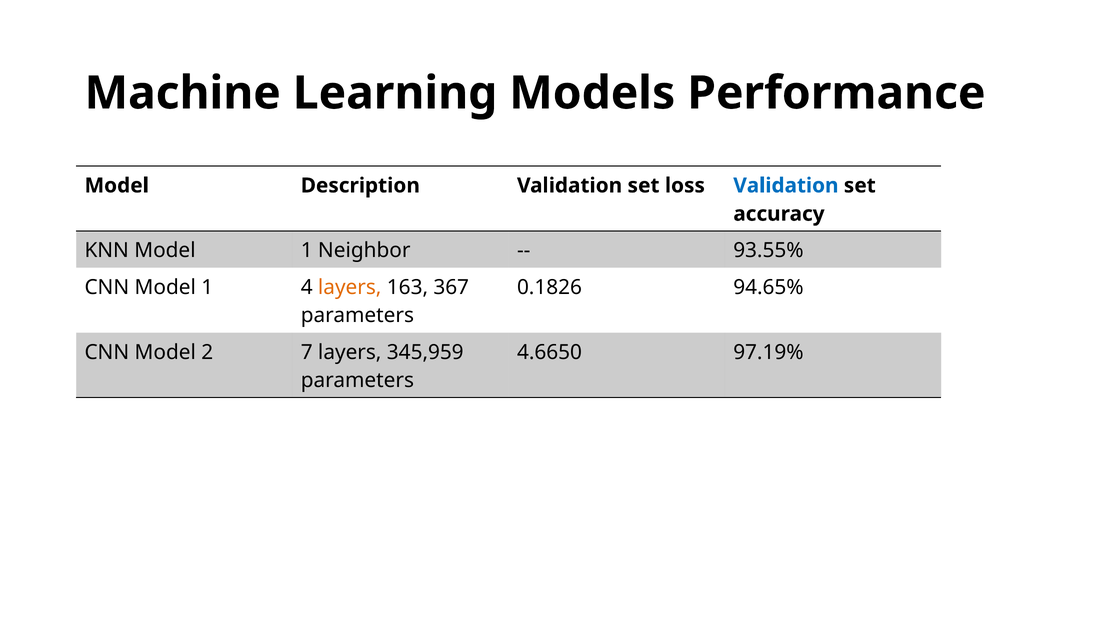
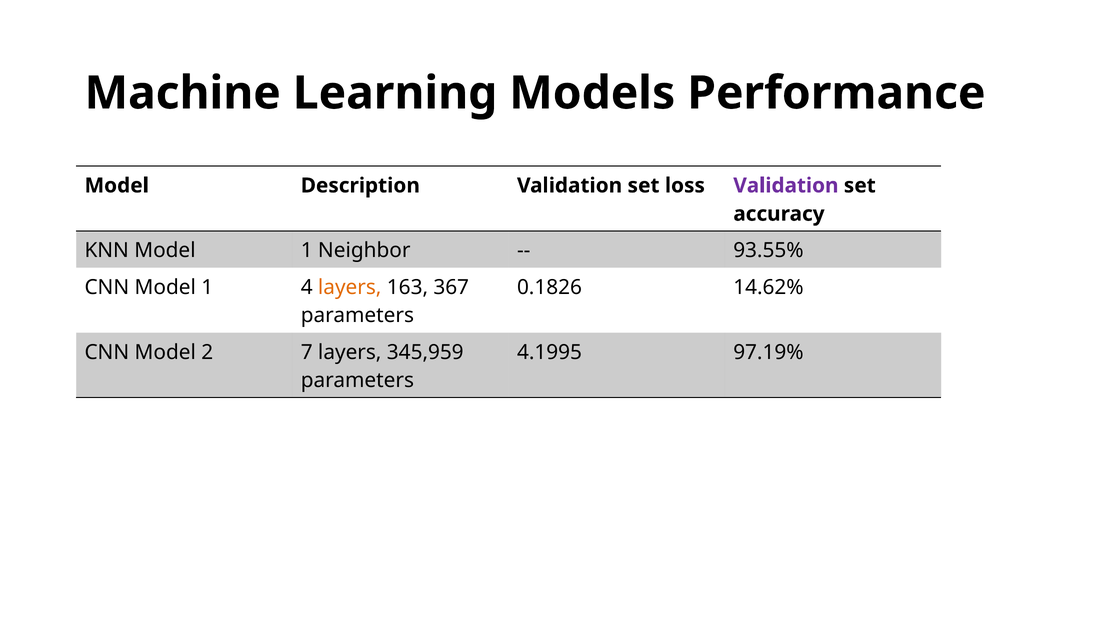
Validation at (786, 186) colour: blue -> purple
94.65%: 94.65% -> 14.62%
4.6650: 4.6650 -> 4.1995
